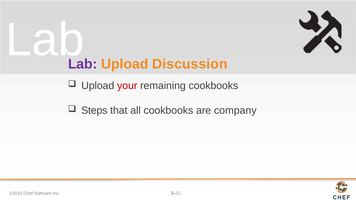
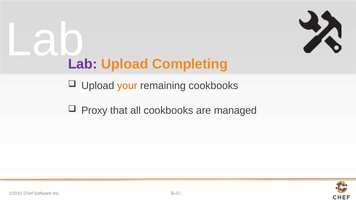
Discussion: Discussion -> Completing
your colour: red -> orange
Steps: Steps -> Proxy
company: company -> managed
